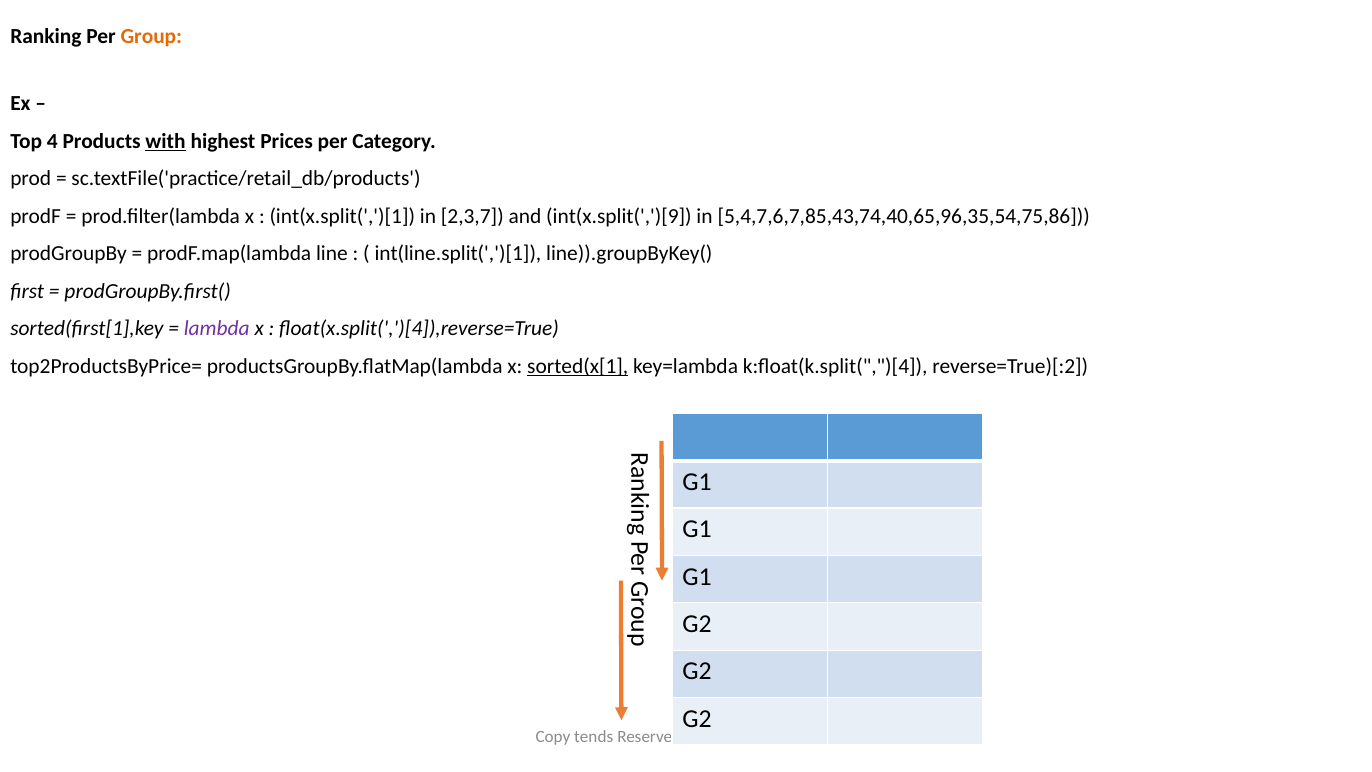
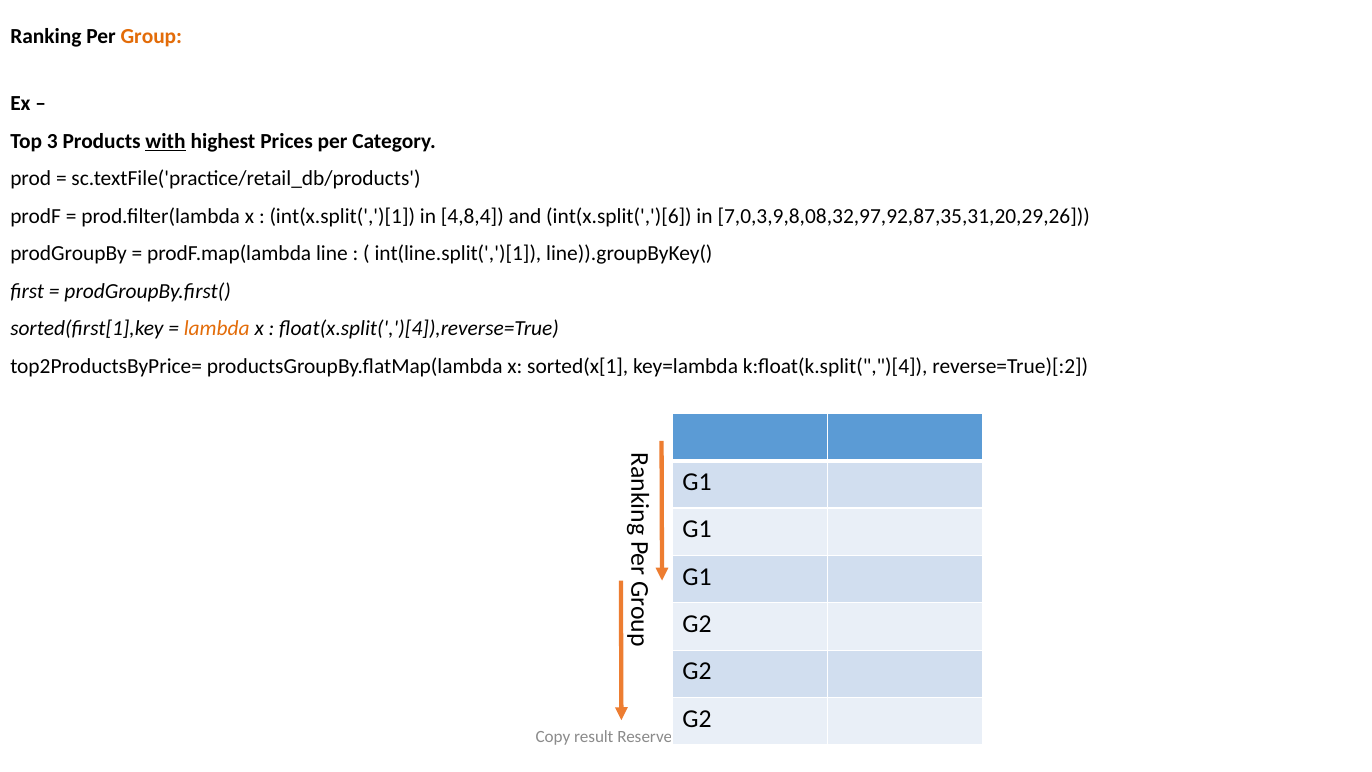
4: 4 -> 3
2,3,7: 2,3,7 -> 4,8,4
int(x.split(',')[9: int(x.split(',')[9 -> int(x.split(',')[6
5,4,7,6,7,85,43,74,40,65,96,35,54,75,86: 5,4,7,6,7,85,43,74,40,65,96,35,54,75,86 -> 7,0,3,9,8,08,32,97,92,87,35,31,20,29,26
lambda colour: purple -> orange
sorted(x[1 underline: present -> none
tends: tends -> result
